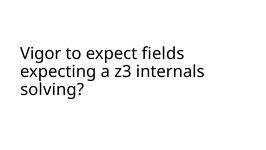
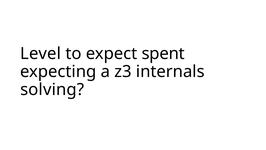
Vigor: Vigor -> Level
fields: fields -> spent
